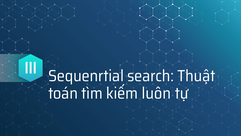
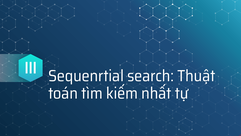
luôn: luôn -> nhất
